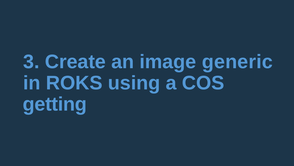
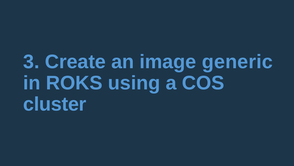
getting: getting -> cluster
